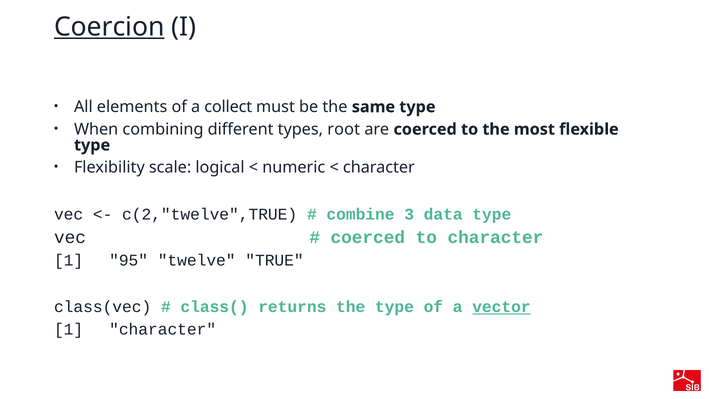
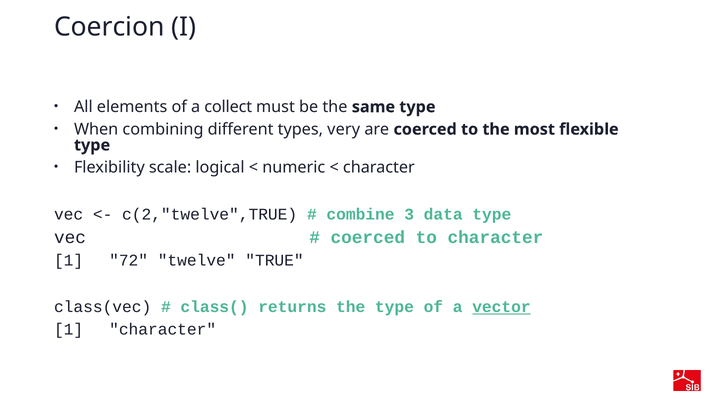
Coercion underline: present -> none
root: root -> very
95: 95 -> 72
